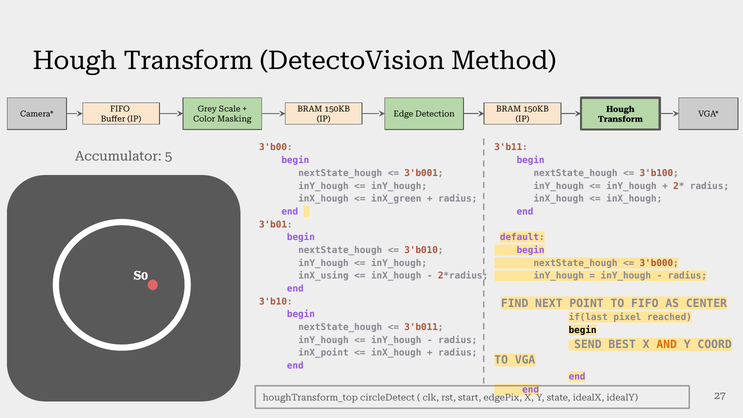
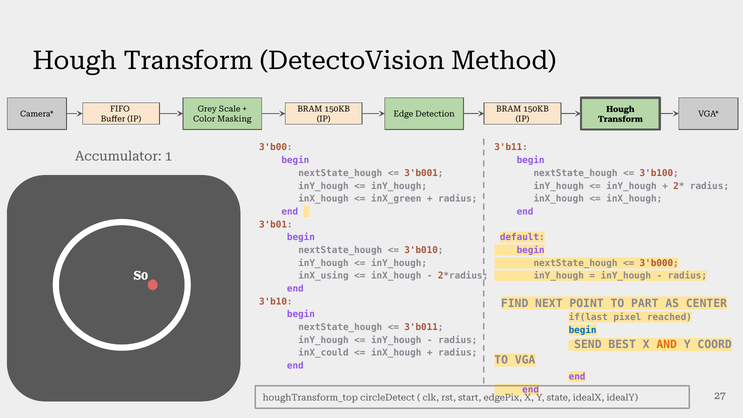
5: 5 -> 1
TO FIFO: FIFO -> PART
begin at (583, 330) colour: black -> blue
inX_point: inX_point -> inX_could
